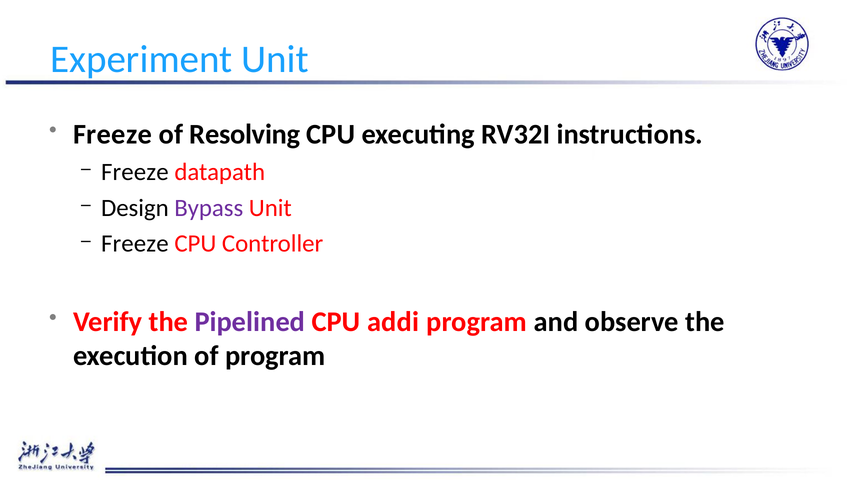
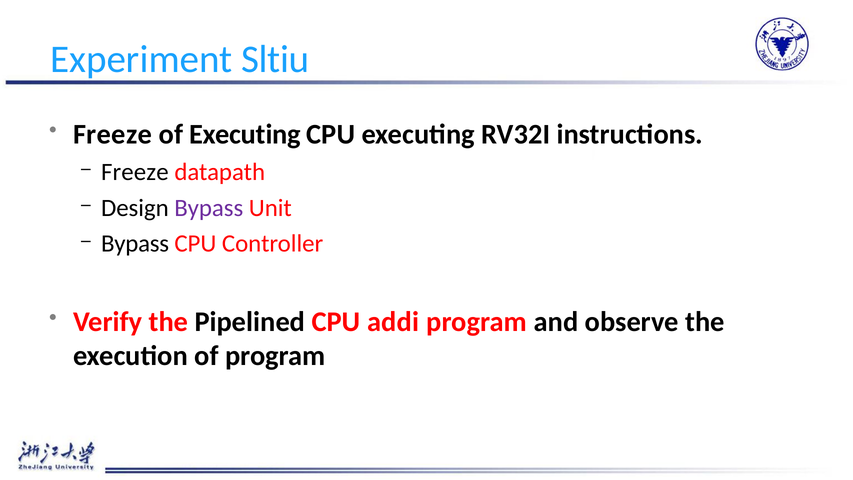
Experiment Unit: Unit -> Sltiu
of Resolving: Resolving -> Executing
Freeze at (135, 244): Freeze -> Bypass
Pipelined colour: purple -> black
